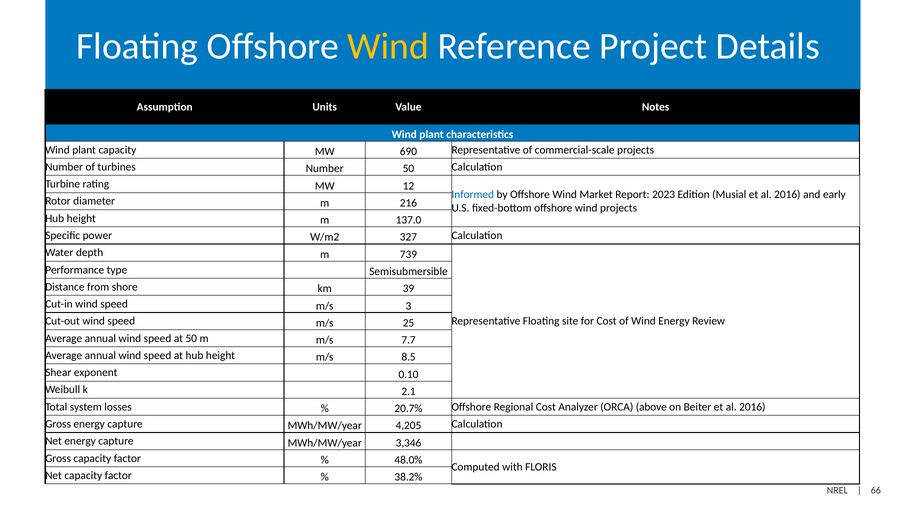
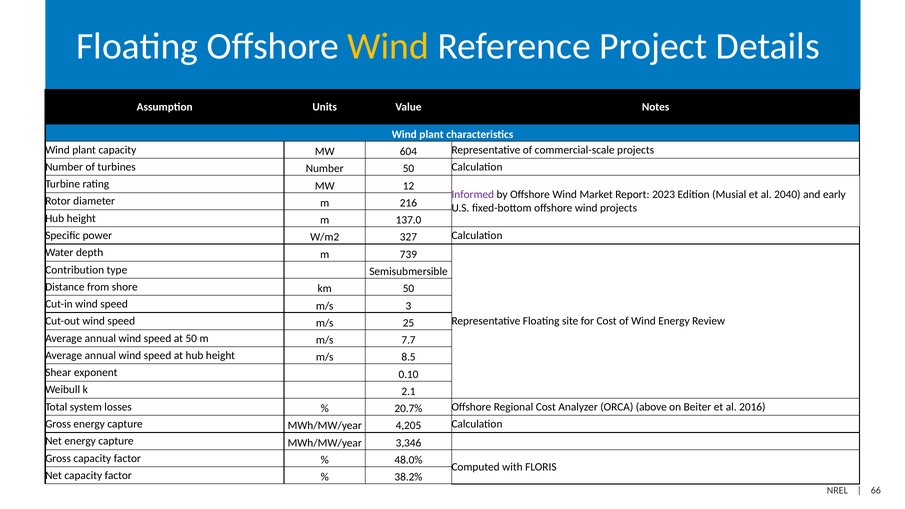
690: 690 -> 604
Informed colour: blue -> purple
Musial et al 2016: 2016 -> 2040
Performance: Performance -> Contribution
km 39: 39 -> 50
